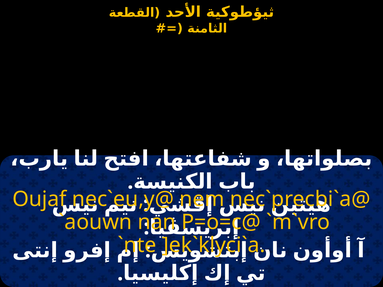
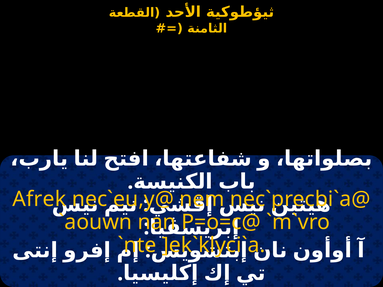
Oujaf: Oujaf -> Afrek
